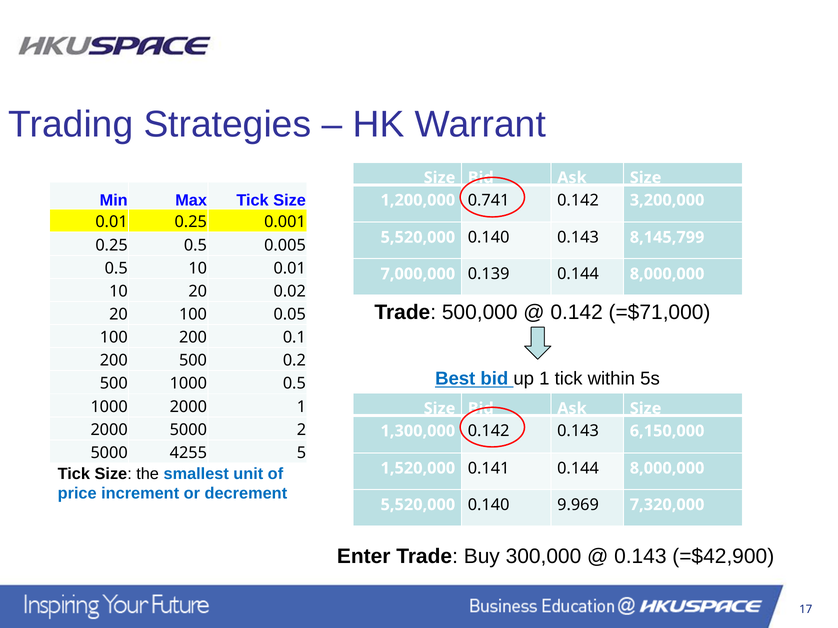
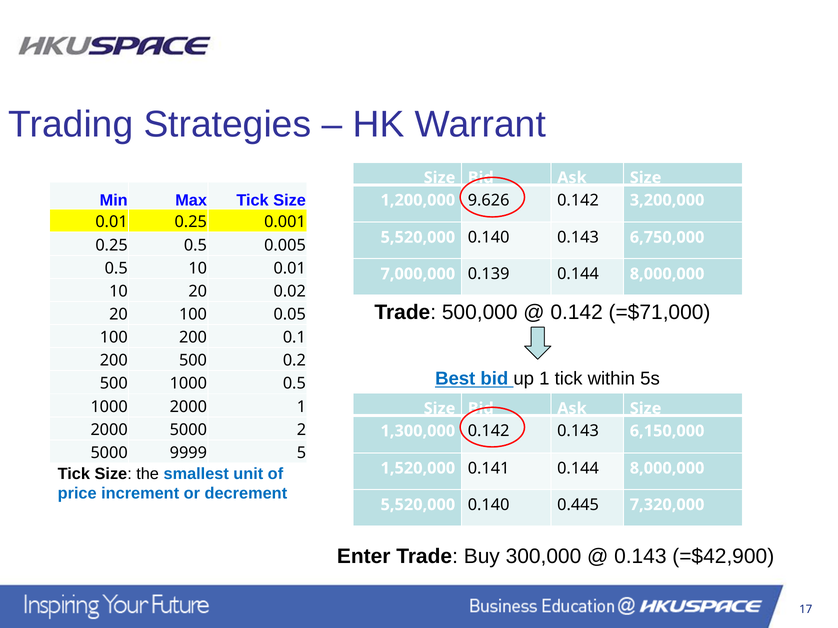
0.741: 0.741 -> 9.626
8,145,799: 8,145,799 -> 6,750,000
4255: 4255 -> 9999
9.969: 9.969 -> 0.445
